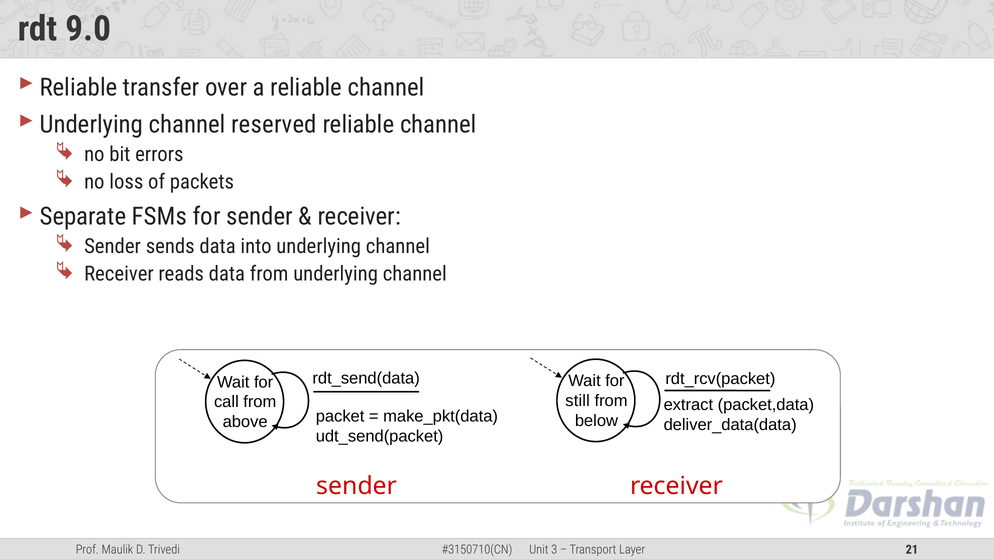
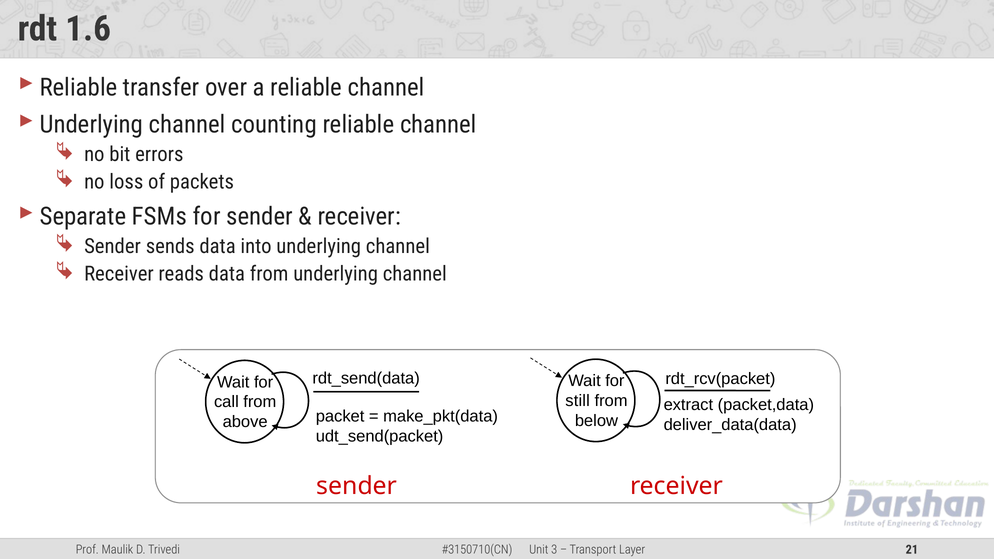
9.0: 9.0 -> 1.6
reserved: reserved -> counting
